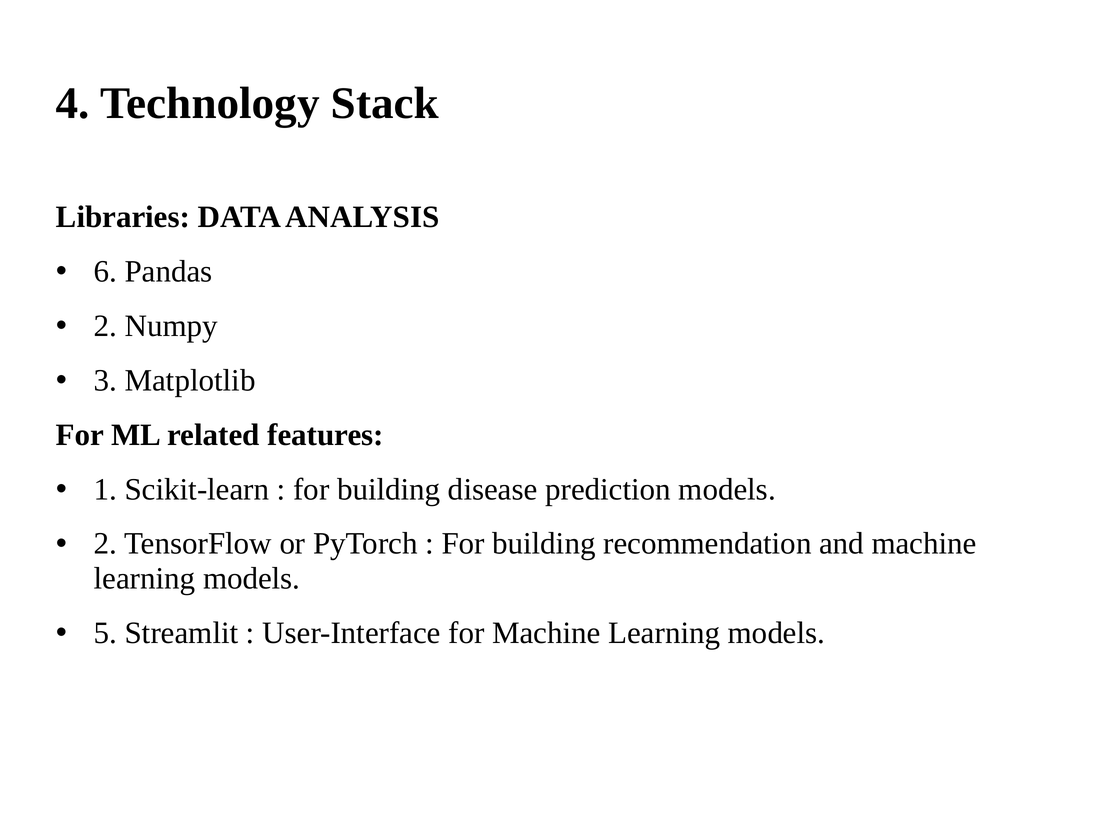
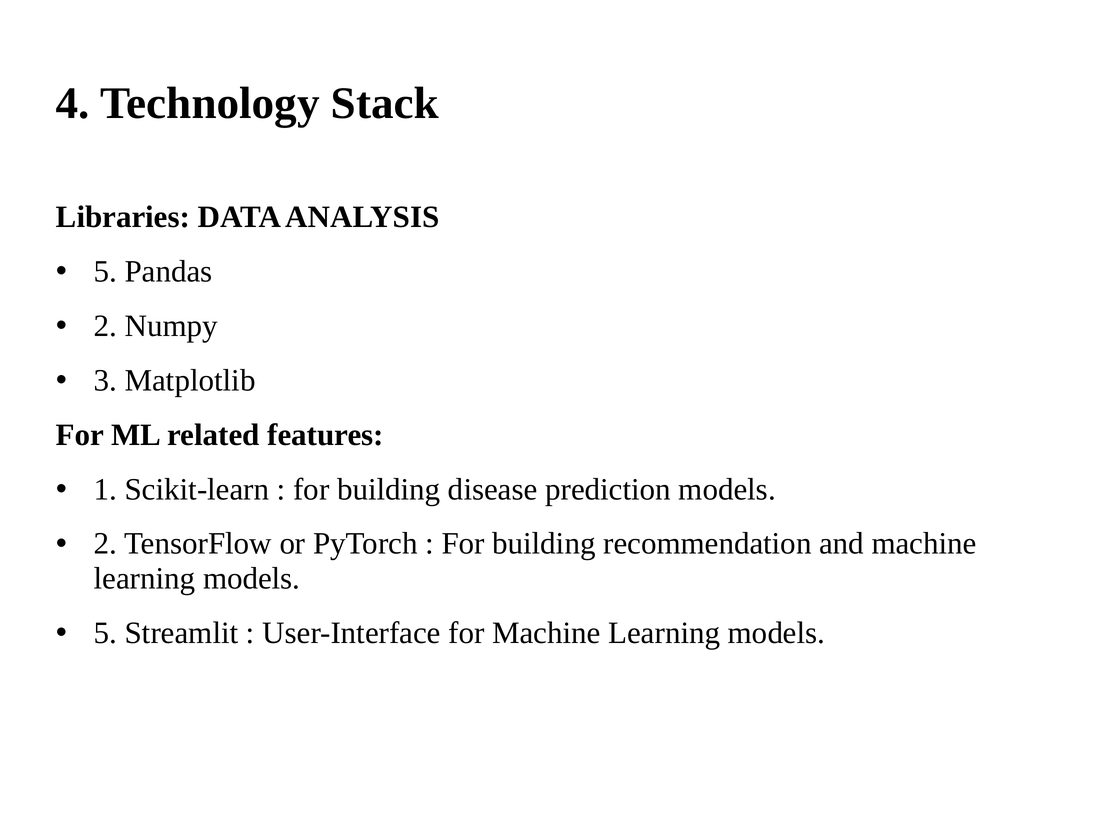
6 at (106, 272): 6 -> 5
